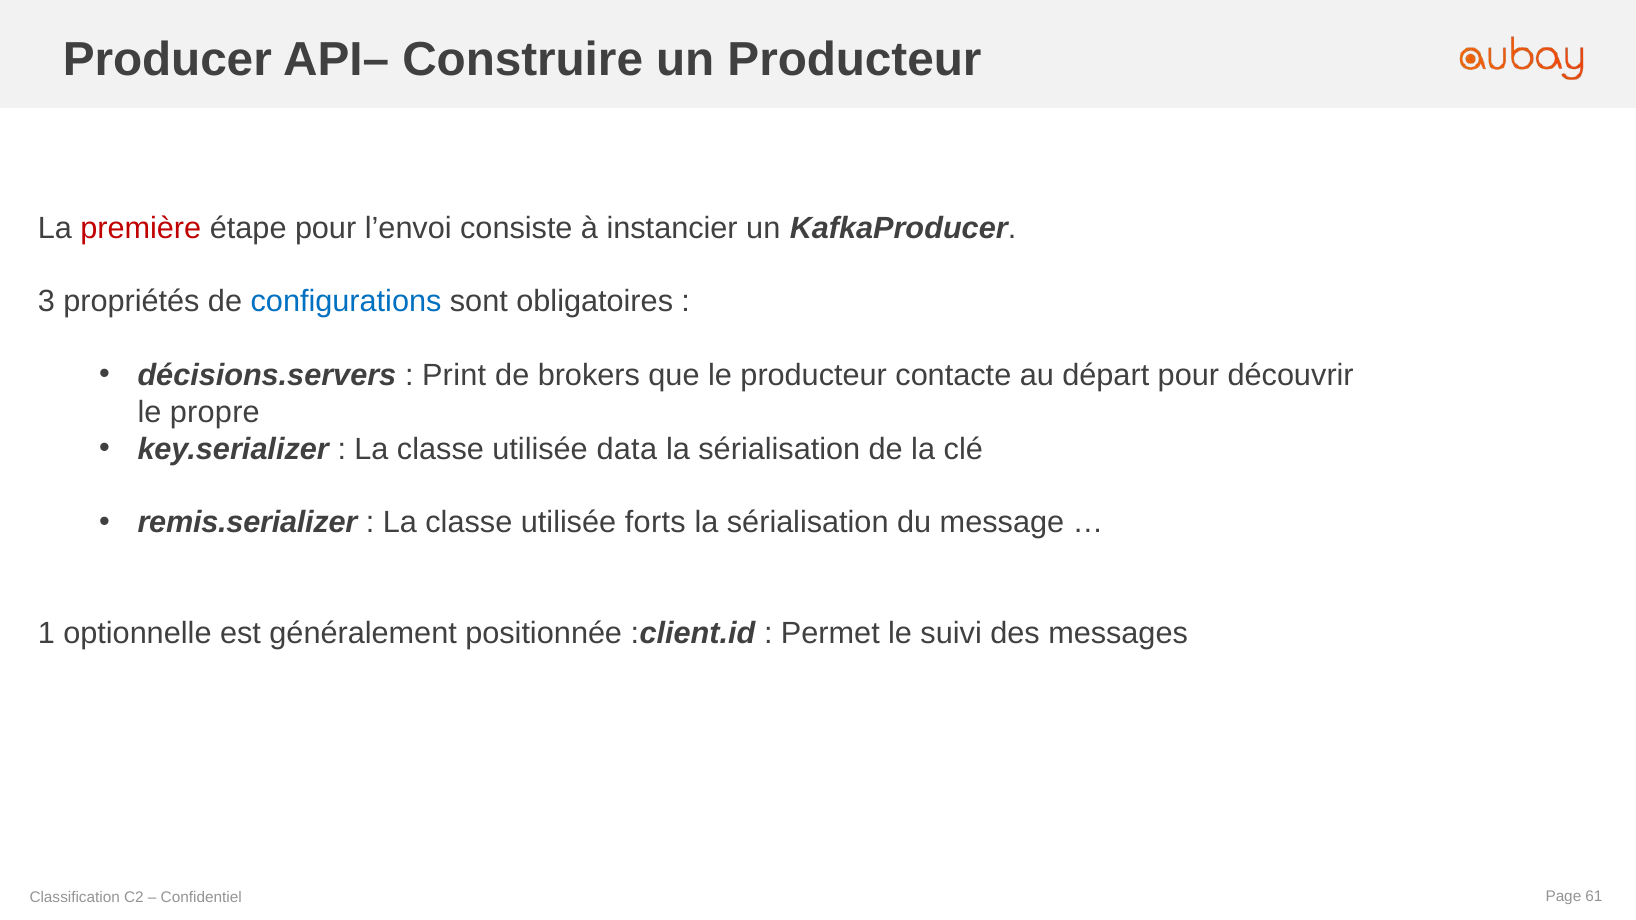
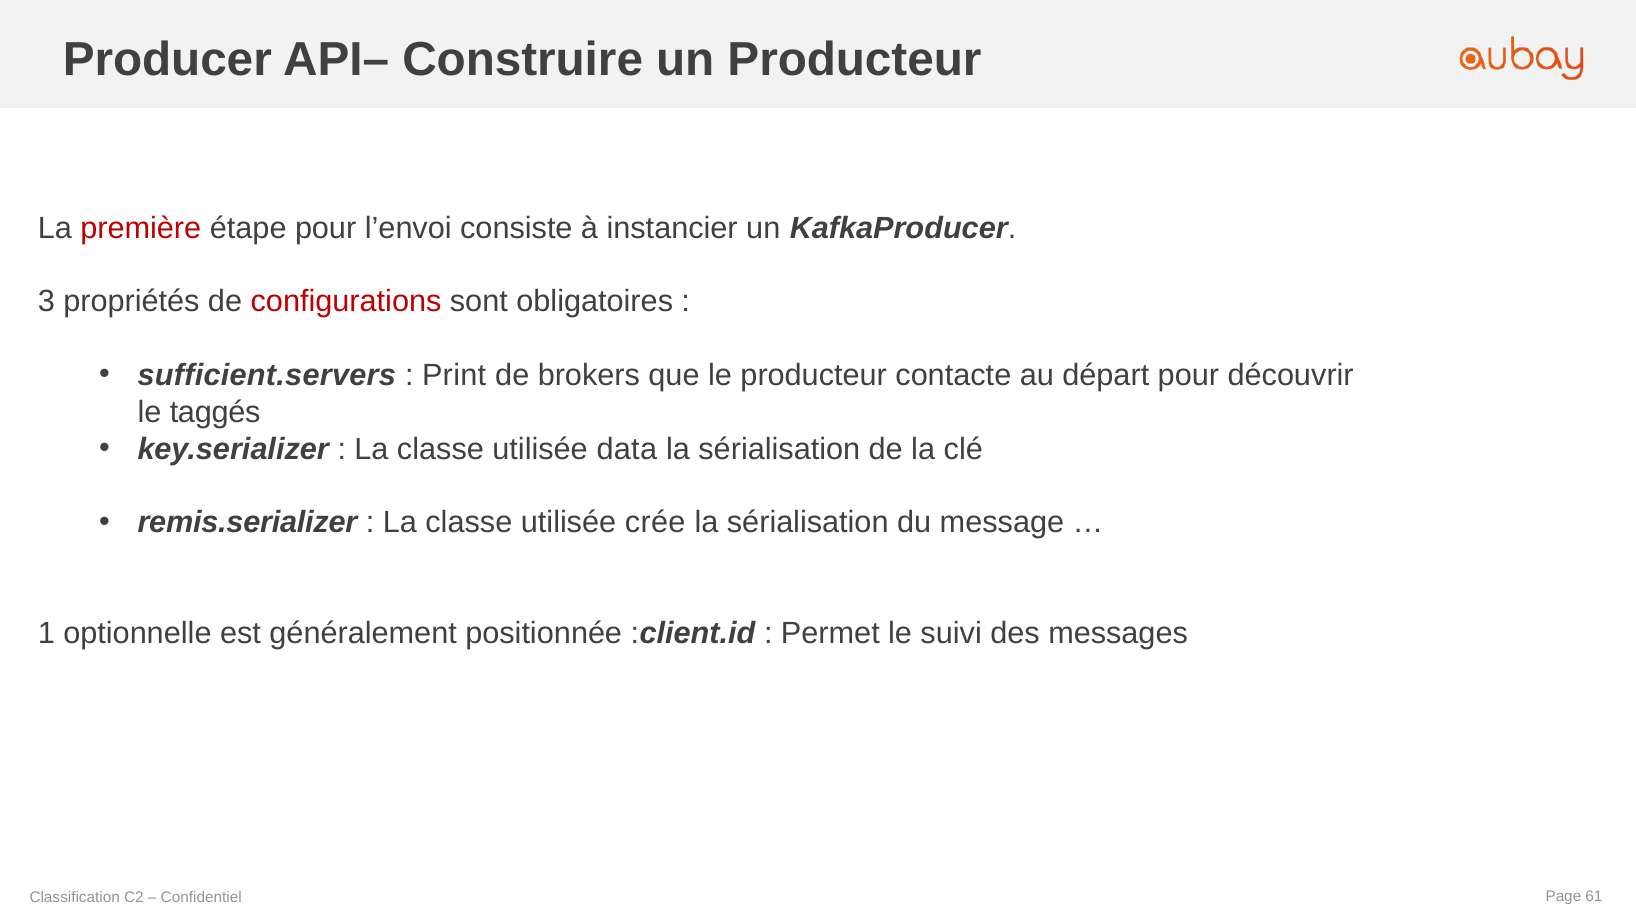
configurations colour: blue -> red
décisions.servers: décisions.servers -> sufficient.servers
propre: propre -> taggés
forts: forts -> crée
